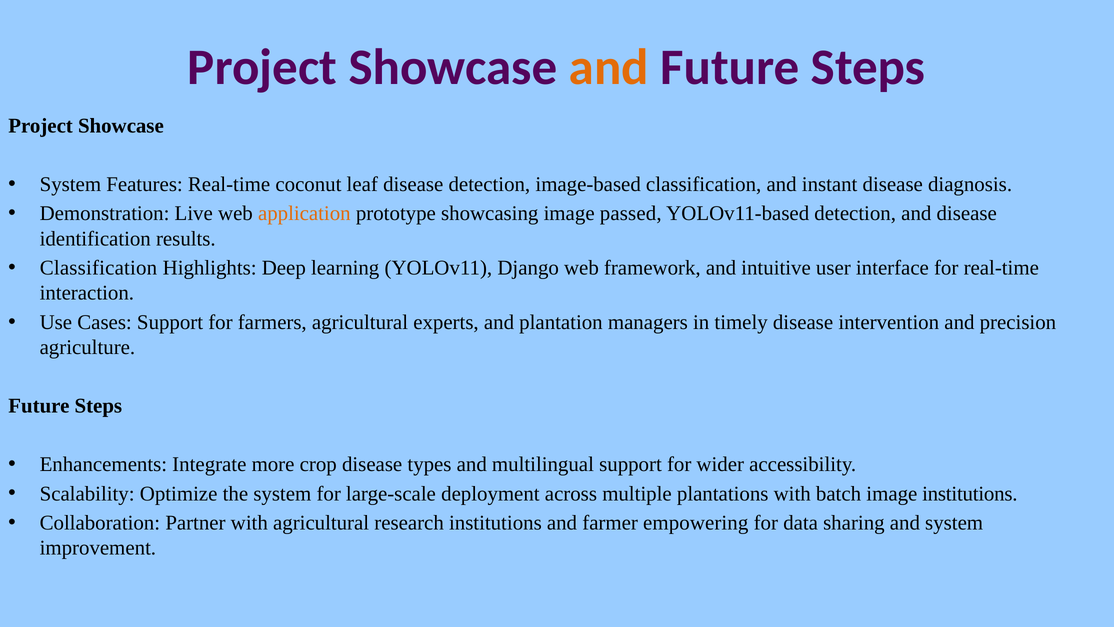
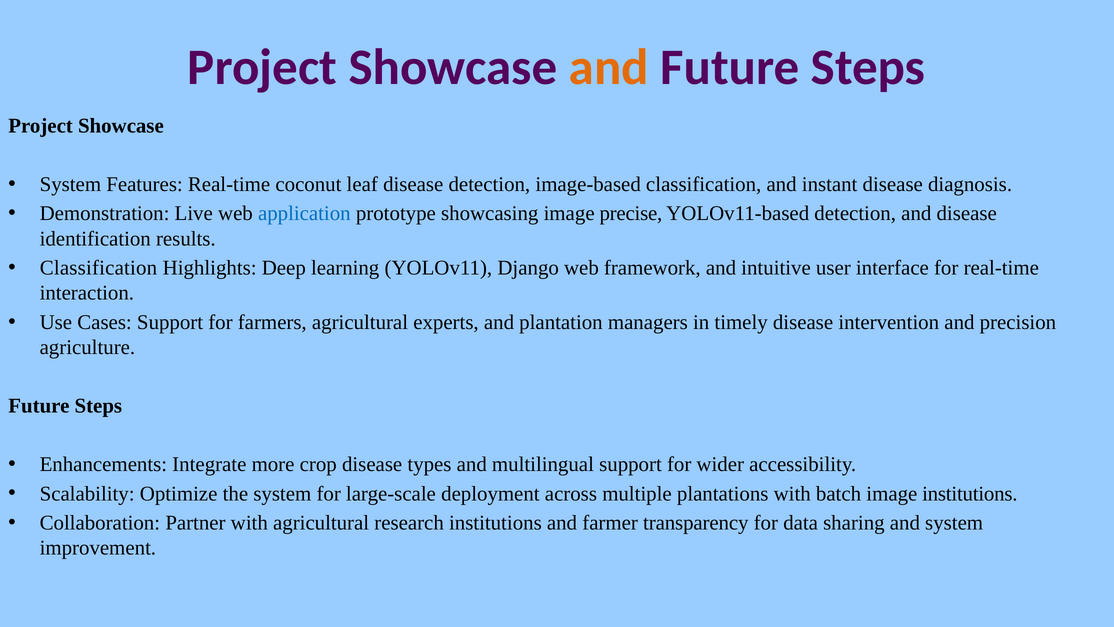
application colour: orange -> blue
passed: passed -> precise
empowering: empowering -> transparency
